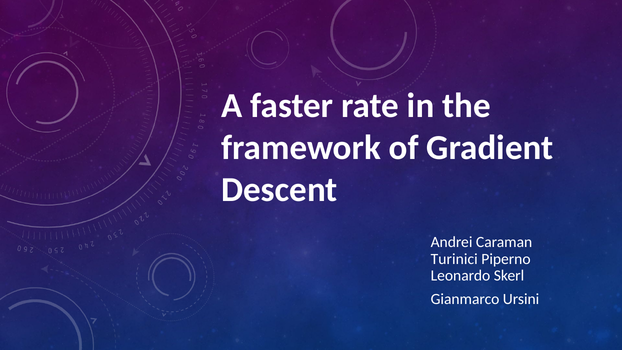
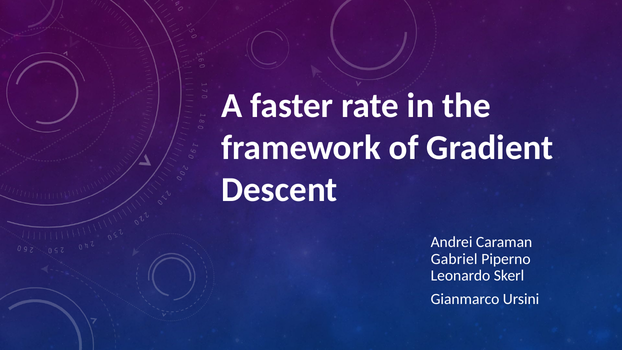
Turinici: Turinici -> Gabriel
